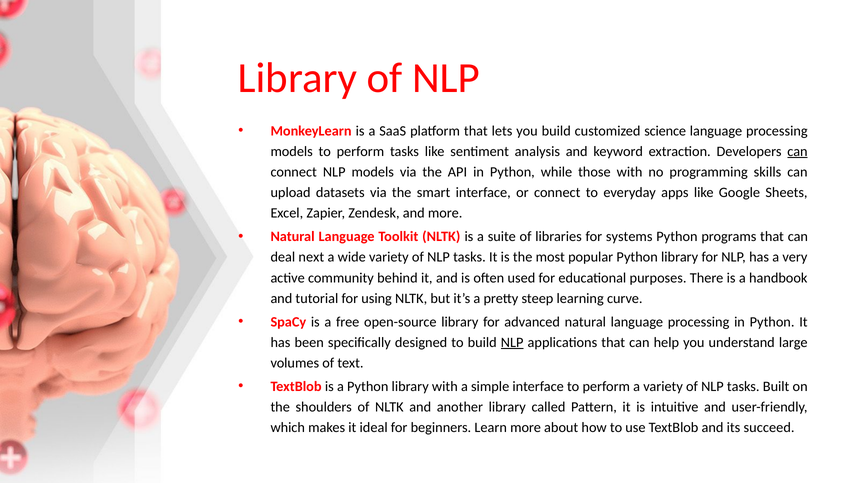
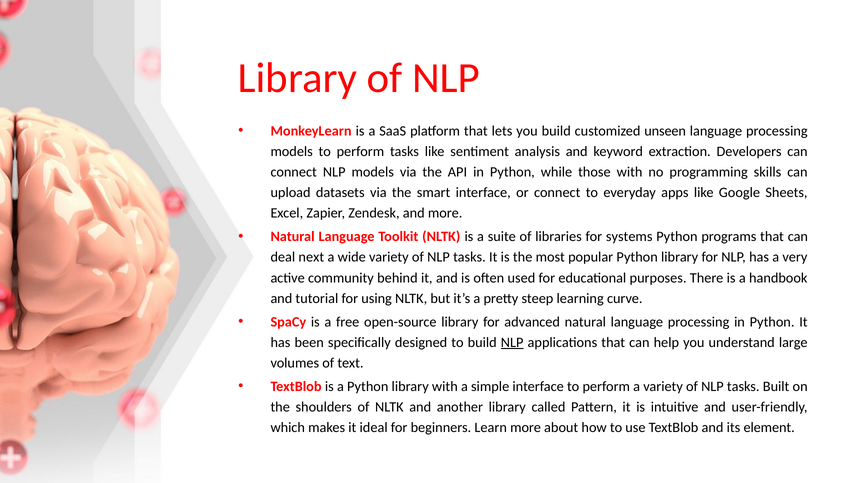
science: science -> unseen
can at (797, 151) underline: present -> none
succeed: succeed -> element
